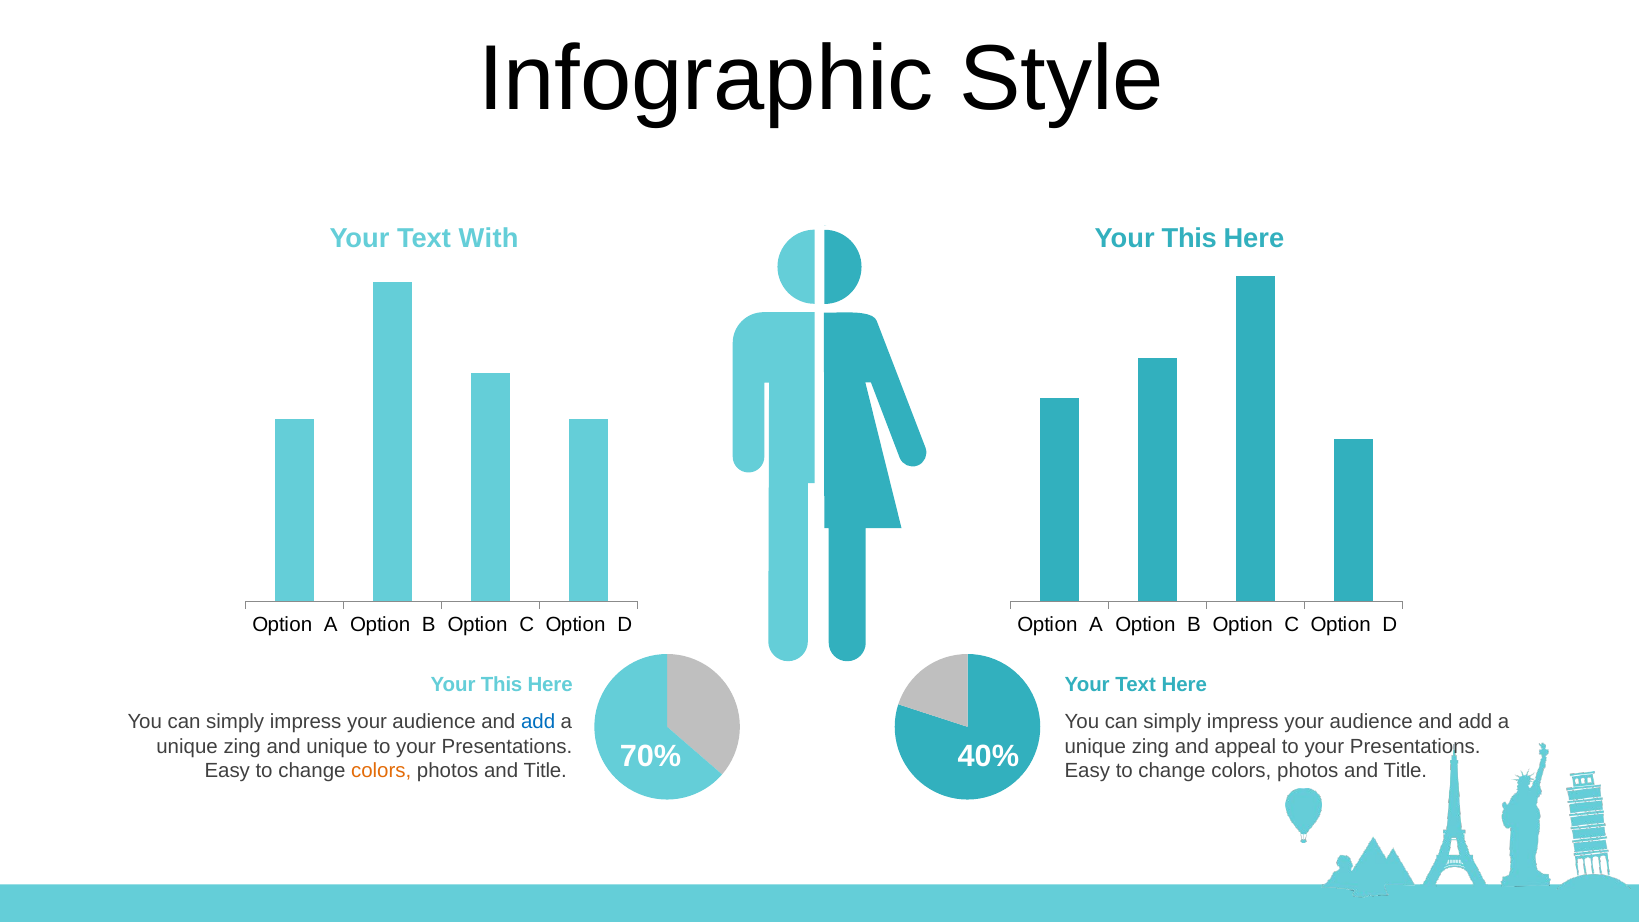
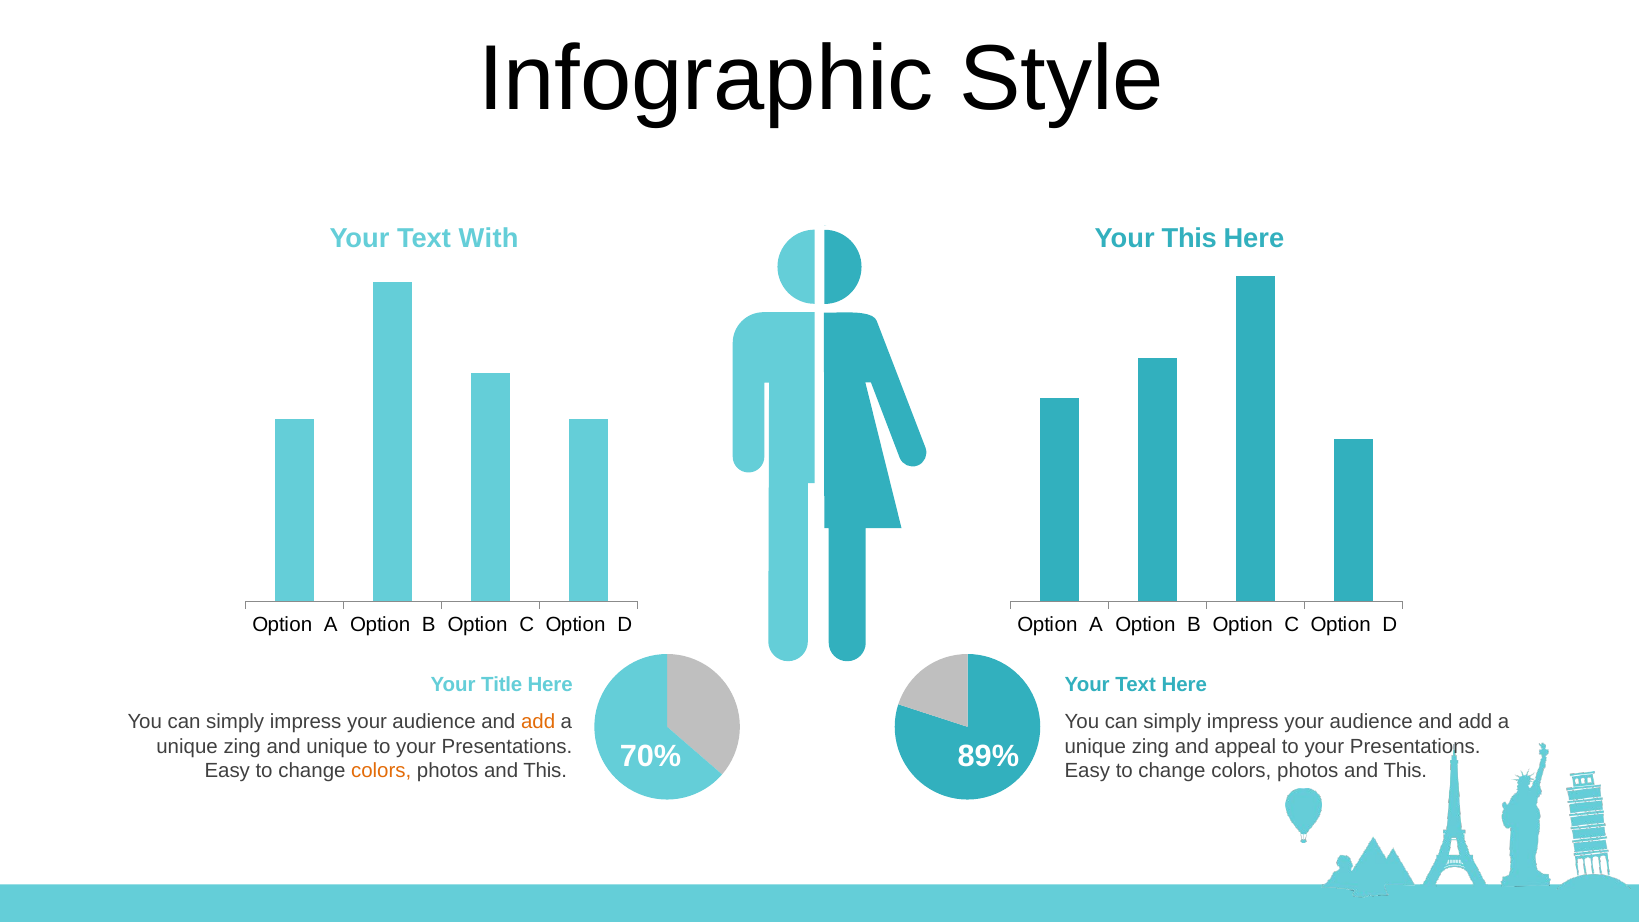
This at (502, 684): This -> Title
add at (538, 722) colour: blue -> orange
40%: 40% -> 89%
Title at (545, 771): Title -> This
Title at (1405, 771): Title -> This
